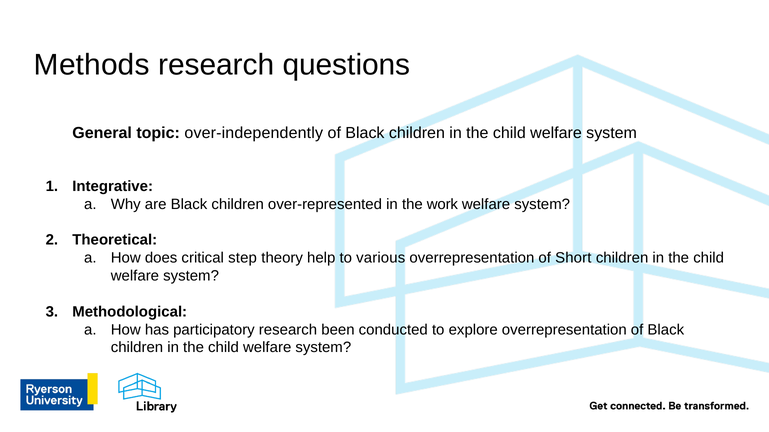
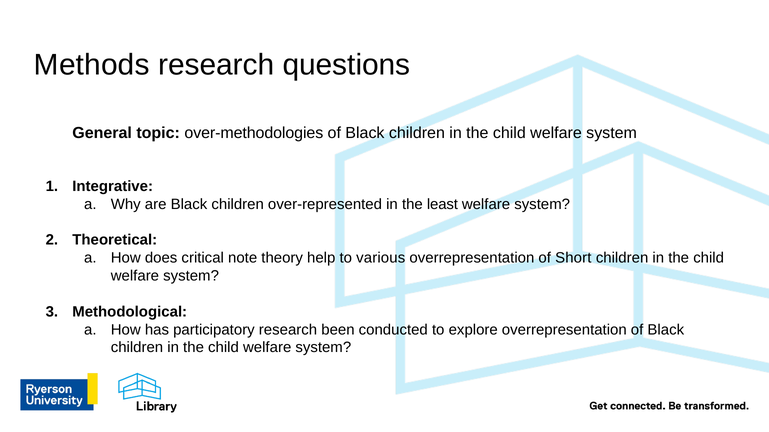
over-independently: over-independently -> over-methodologies
work: work -> least
step: step -> note
